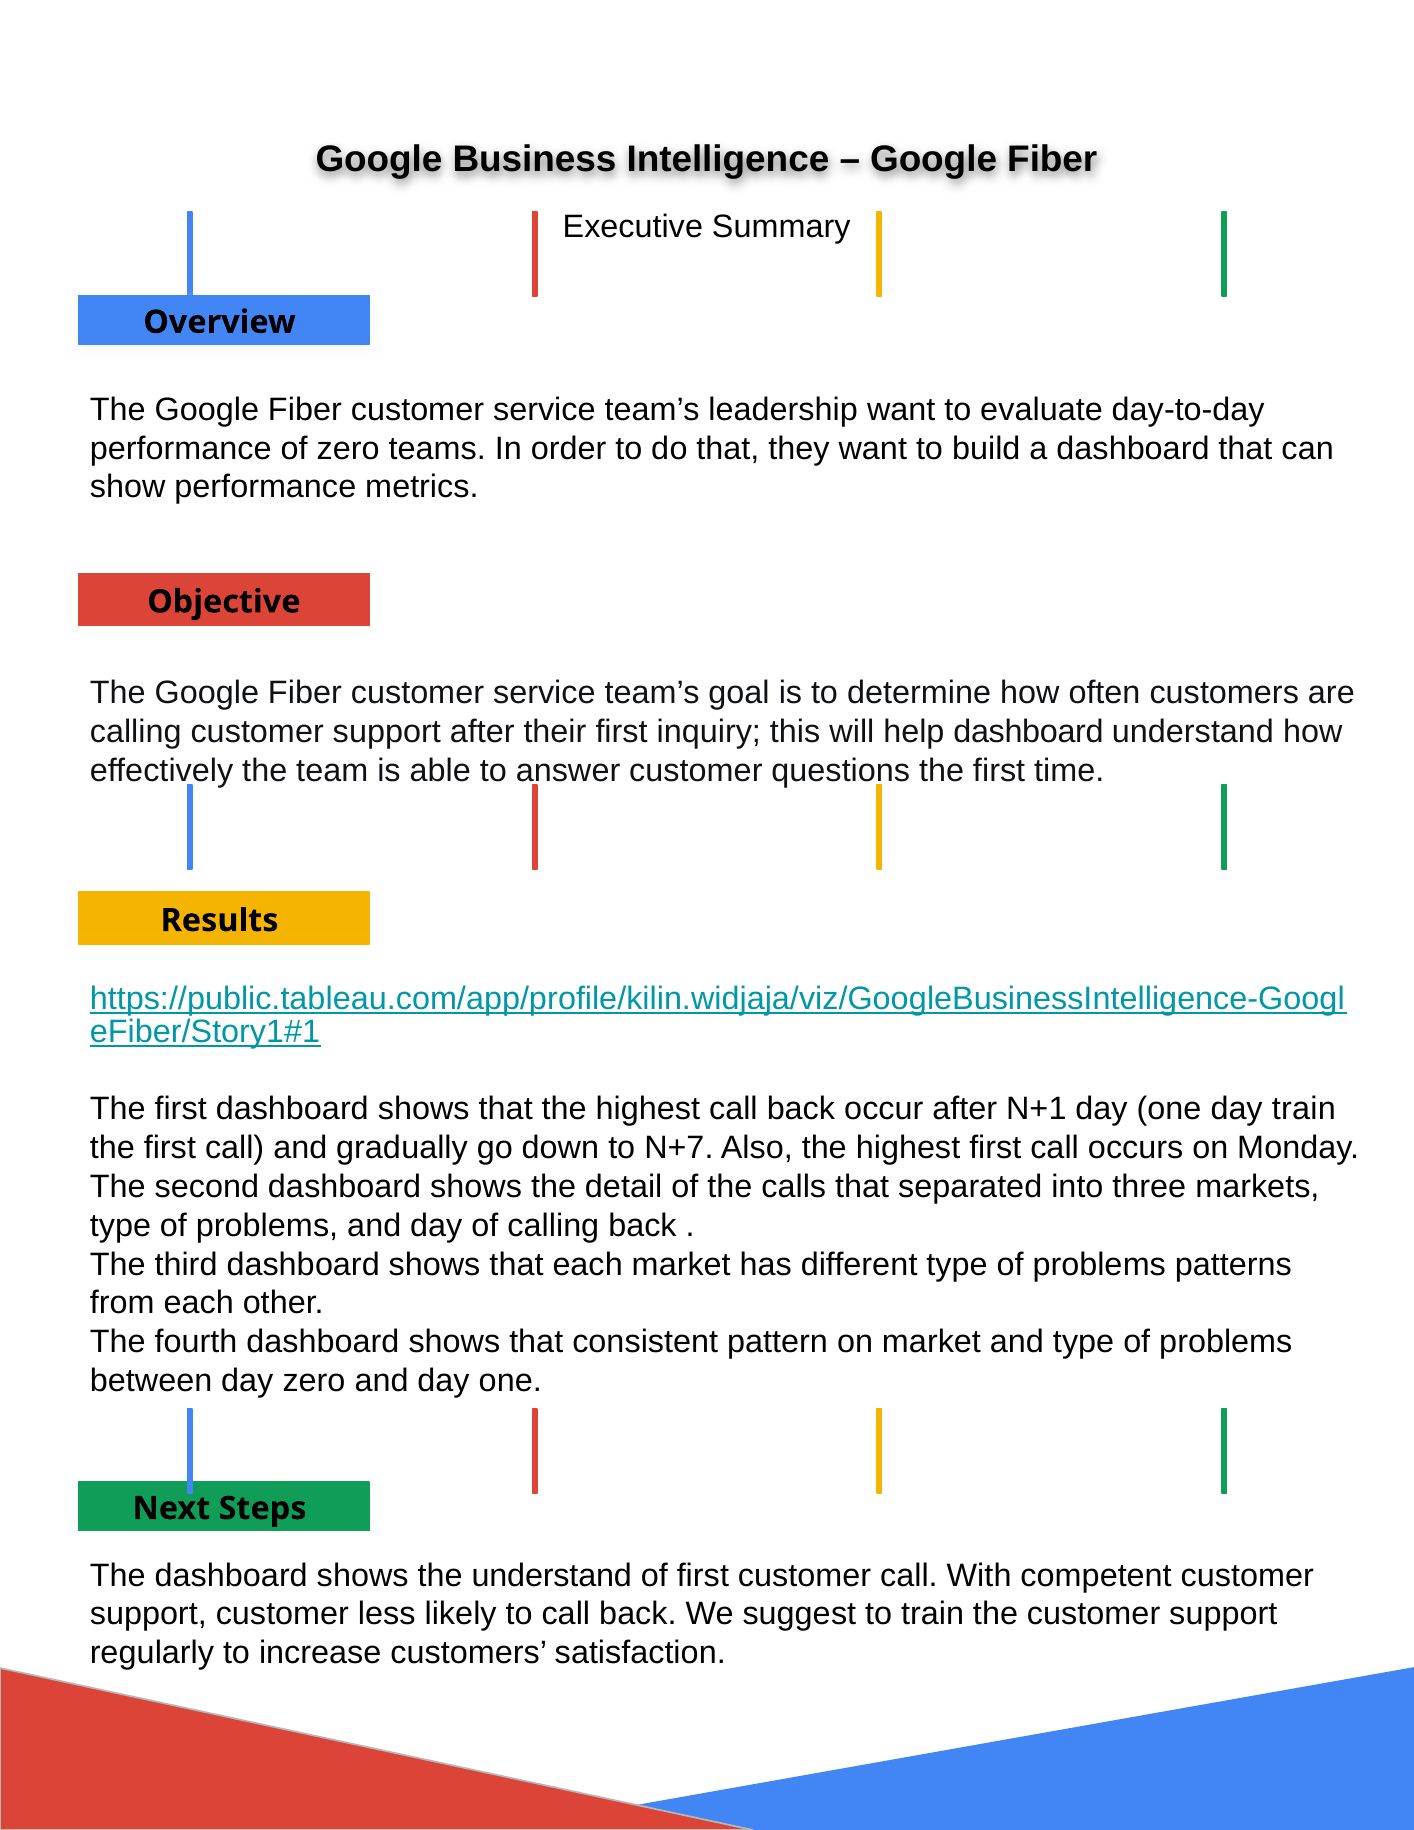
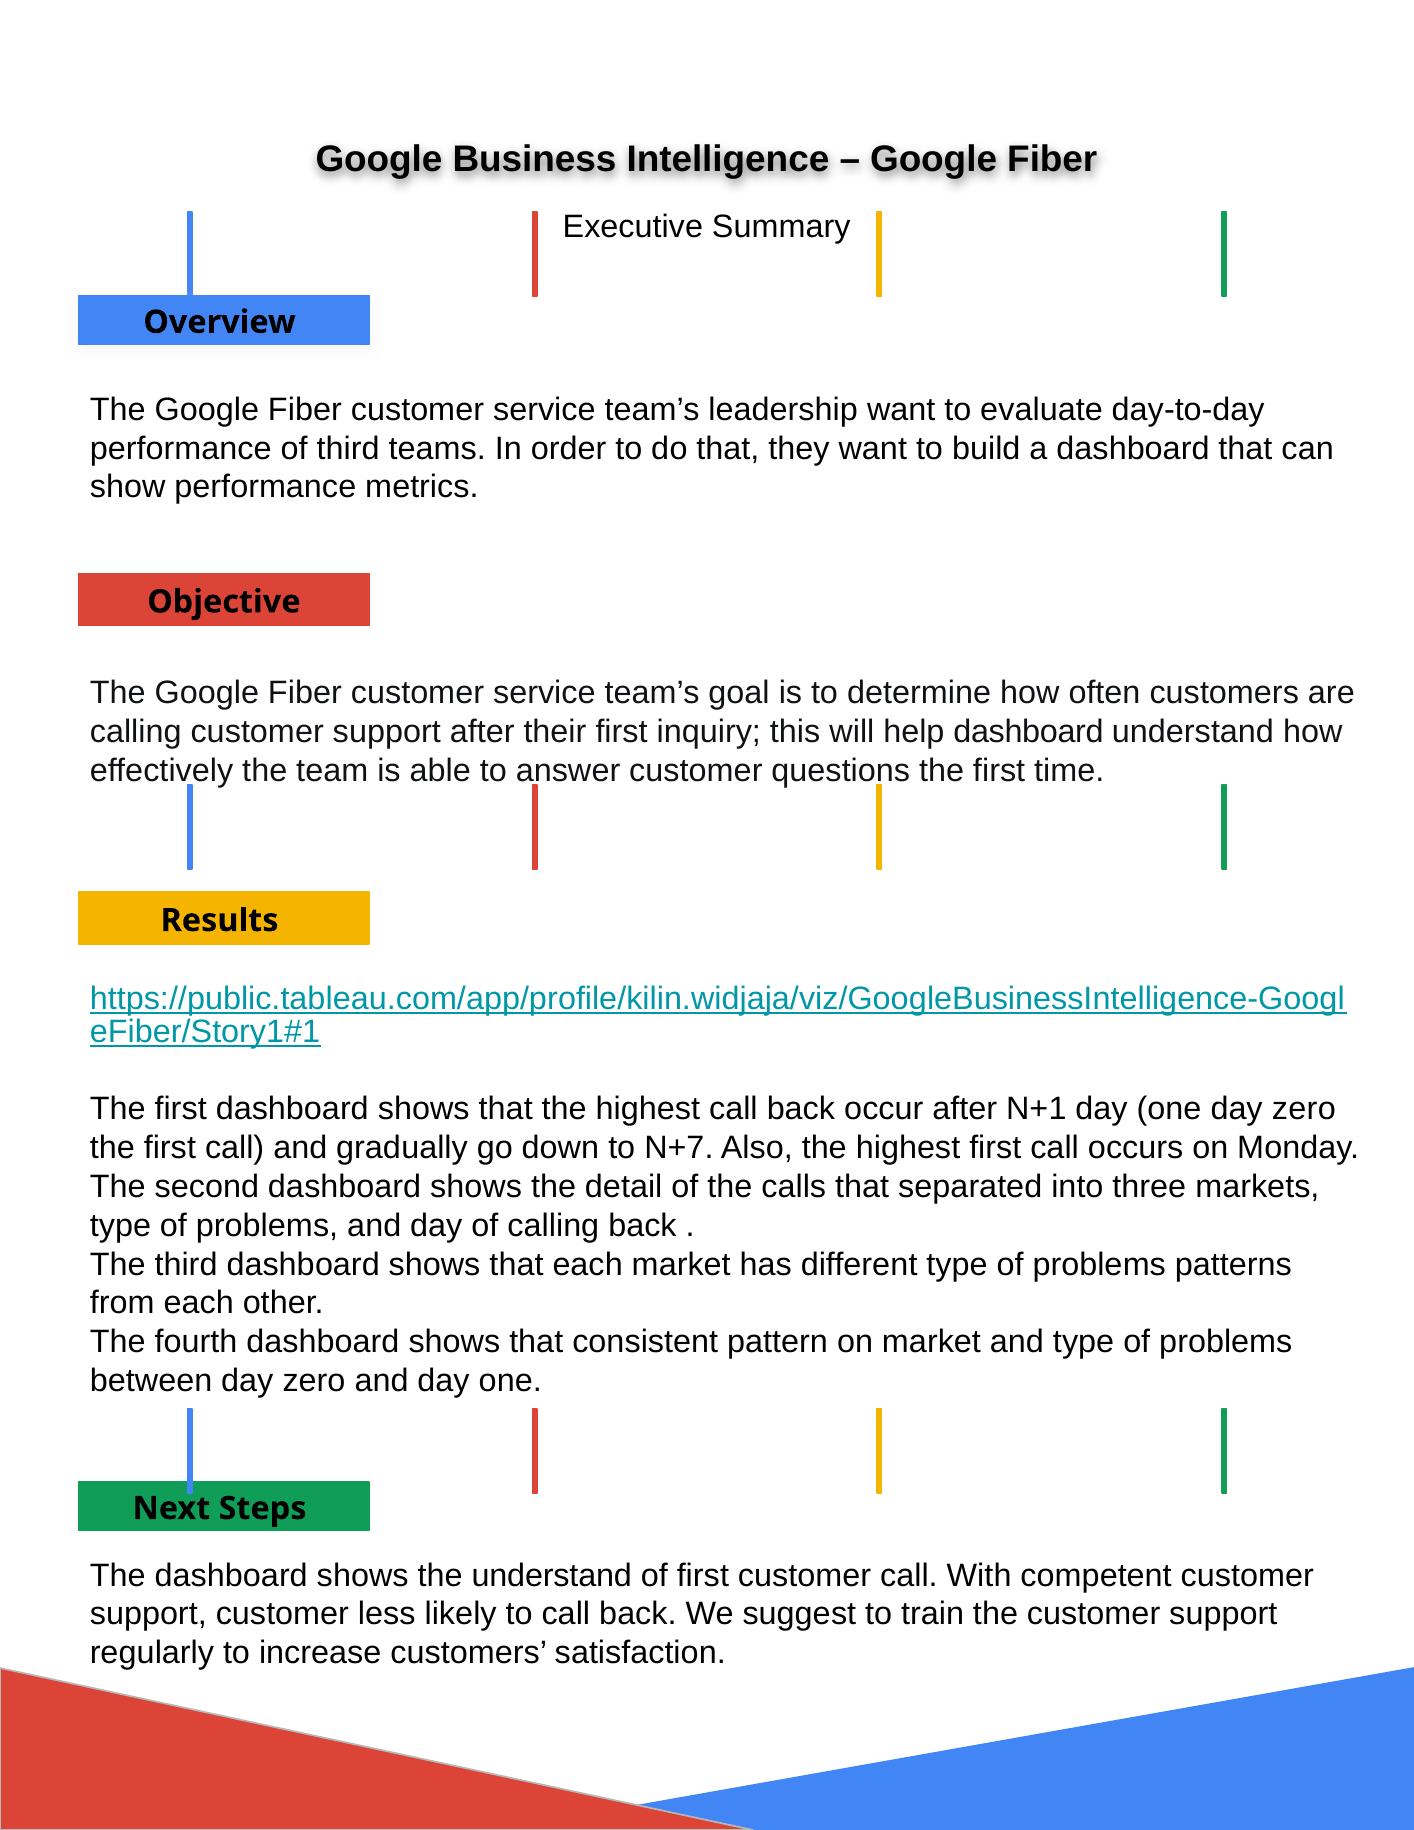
of zero: zero -> third
one day train: train -> zero
